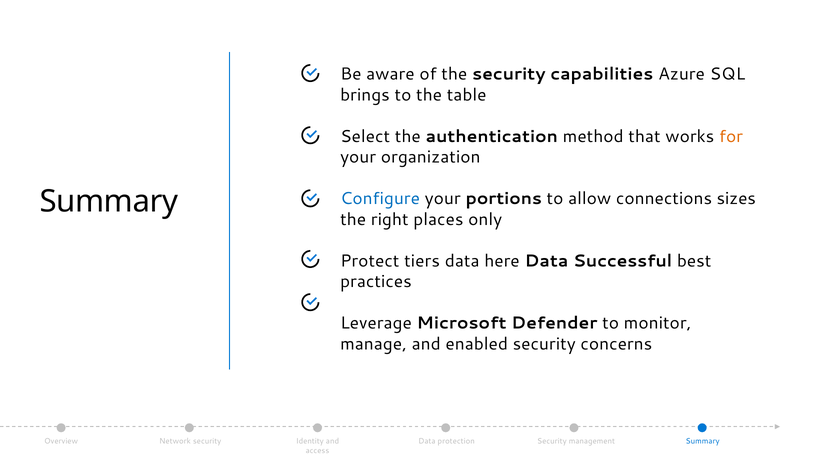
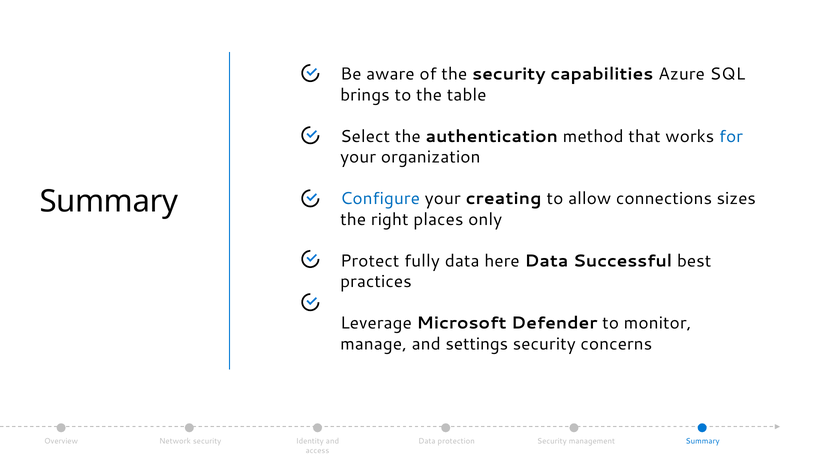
for colour: orange -> blue
portions: portions -> creating
tiers: tiers -> fully
enabled: enabled -> settings
